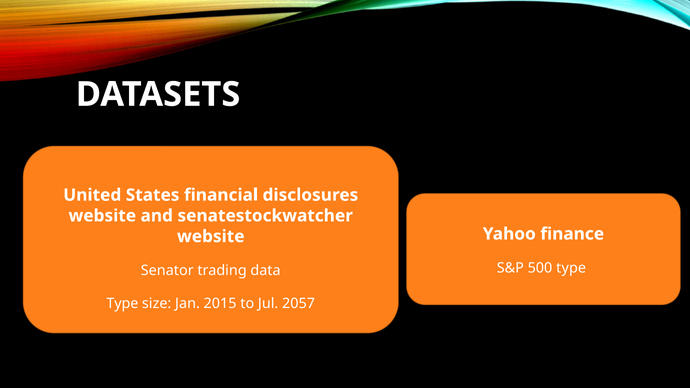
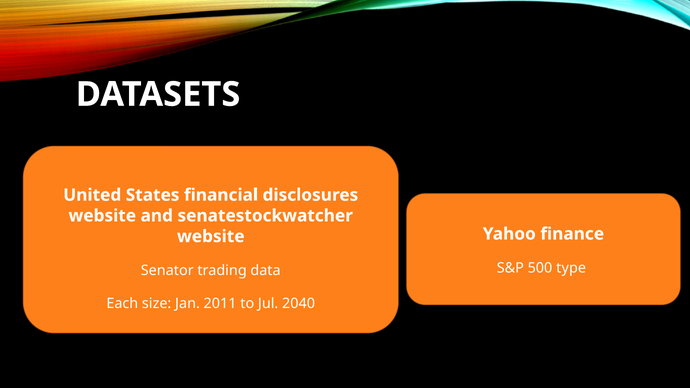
Type at (122, 304): Type -> Each
2015: 2015 -> 2011
2057: 2057 -> 2040
